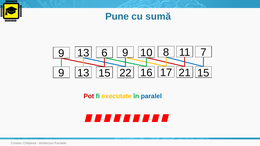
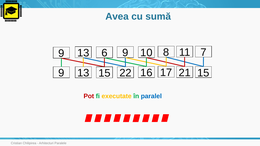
Pune: Pune -> Avea
